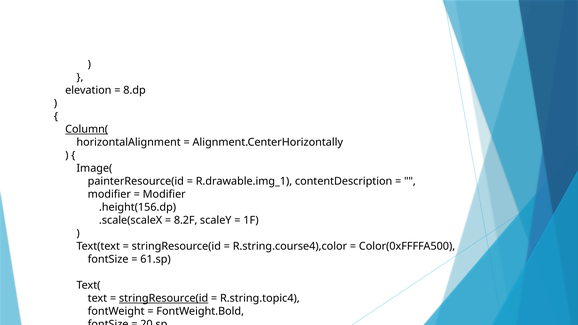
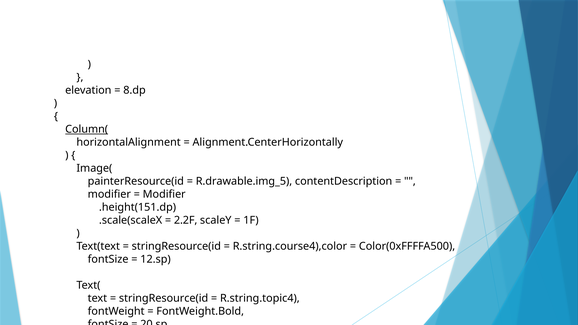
R.drawable.img_1: R.drawable.img_1 -> R.drawable.img_5
.height(156.dp: .height(156.dp -> .height(151.dp
8.2F: 8.2F -> 2.2F
61.sp: 61.sp -> 12.sp
stringResource(id at (164, 298) underline: present -> none
